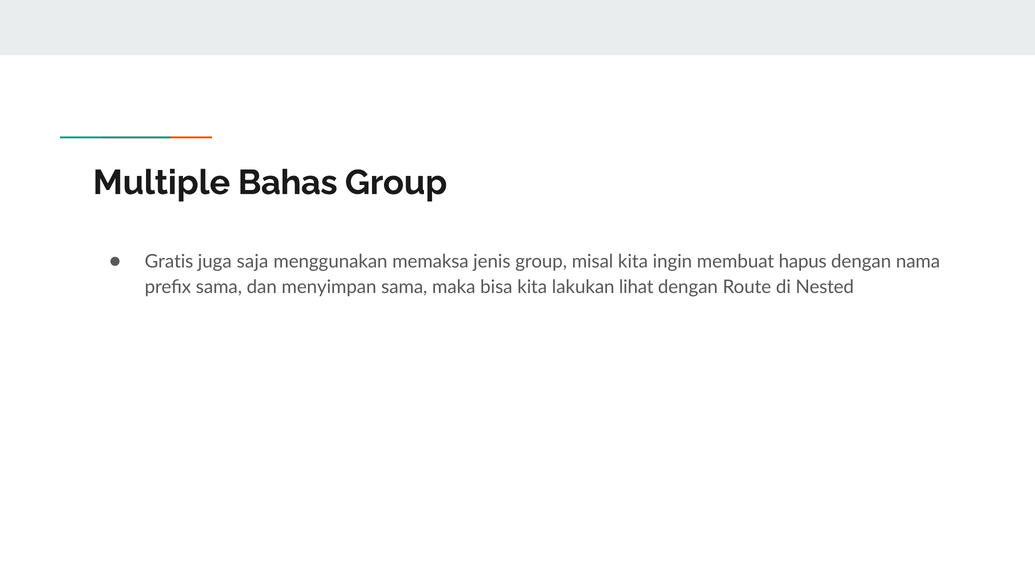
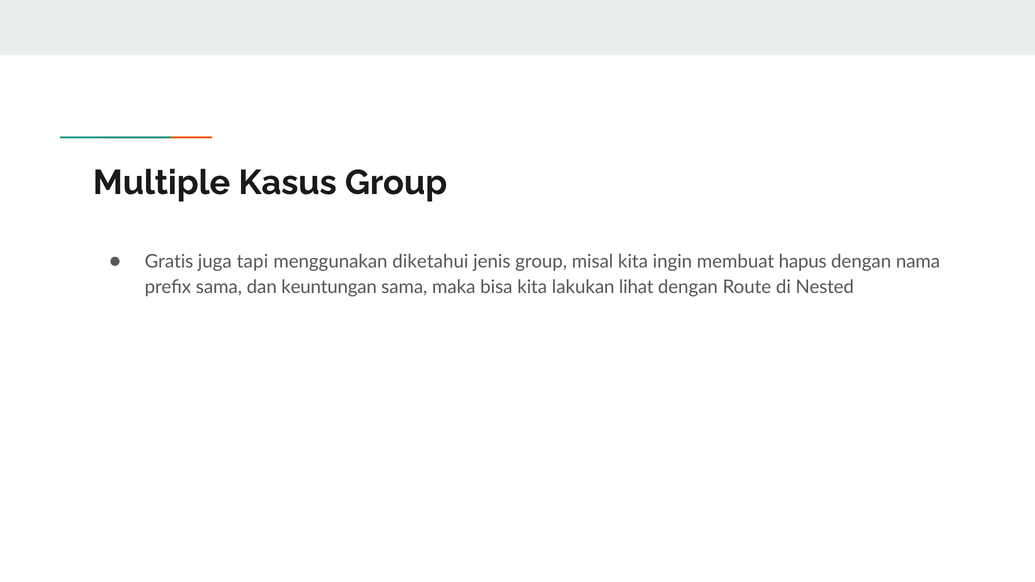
Bahas: Bahas -> Kasus
saja: saja -> tapi
memaksa: memaksa -> diketahui
menyimpan: menyimpan -> keuntungan
